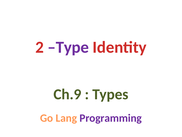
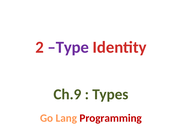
Programming colour: purple -> red
